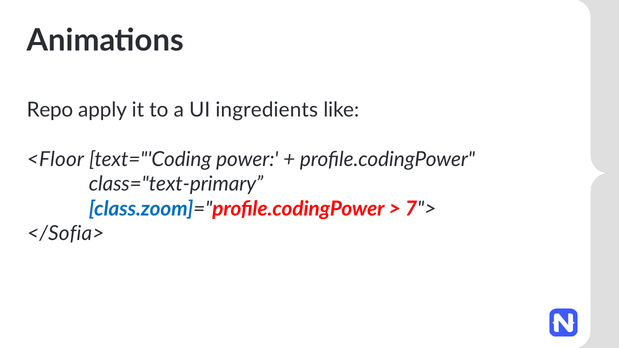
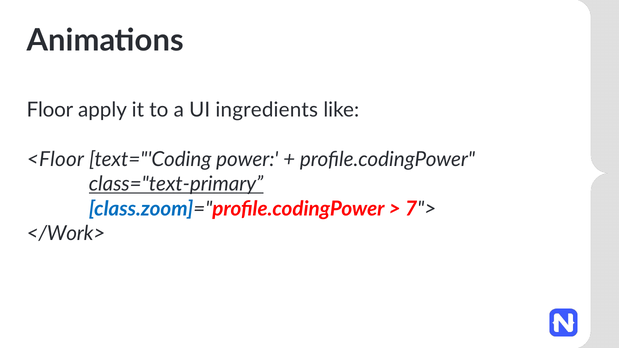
Repo: Repo -> Floor
class="text-primary underline: none -> present
</Sofia>: </Sofia> -> </Work>
